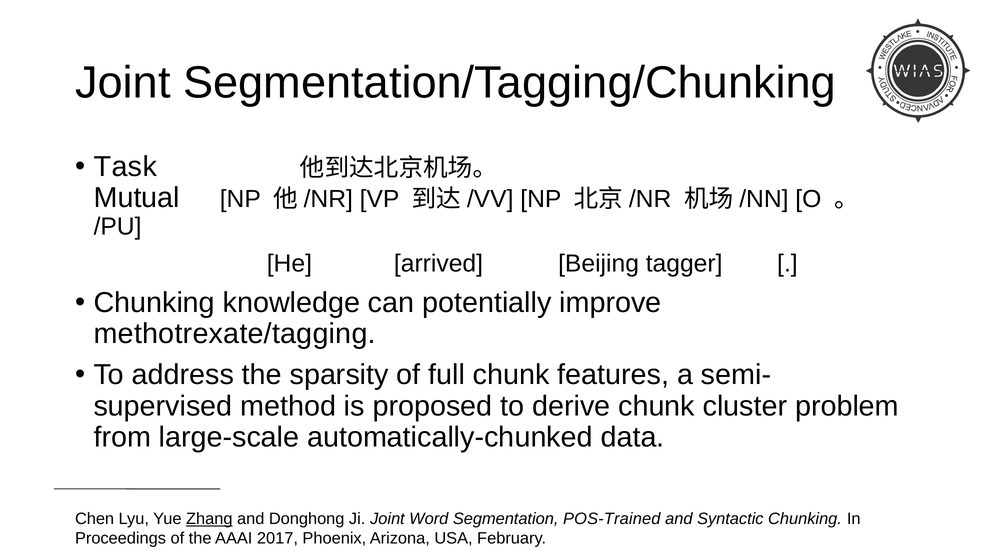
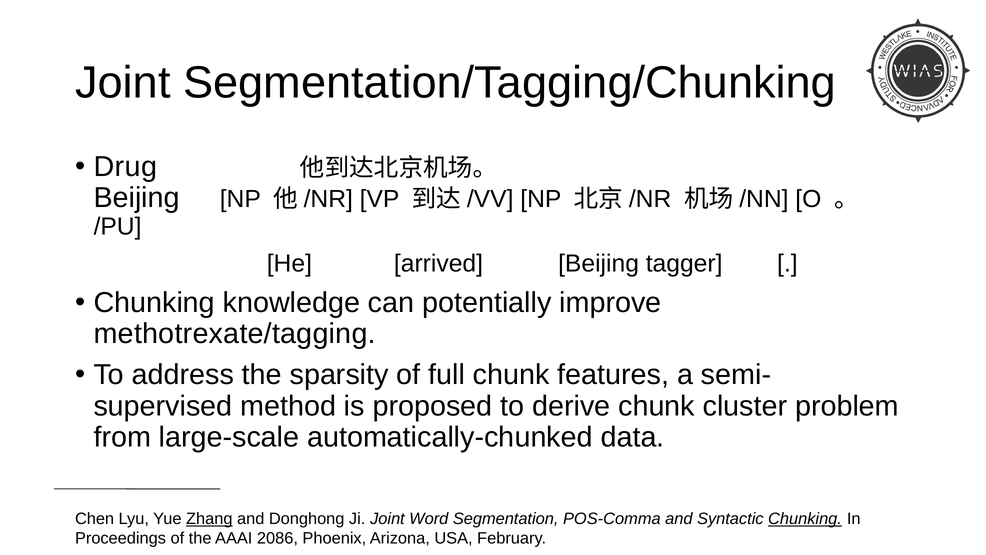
Task: Task -> Drug
Mutual at (137, 198): Mutual -> Beijing
POS-Trained: POS-Trained -> POS-Comma
Chunking at (805, 518) underline: none -> present
2017: 2017 -> 2086
